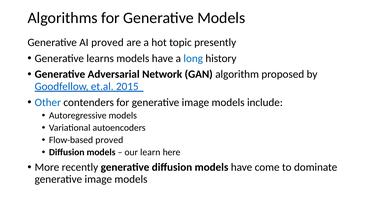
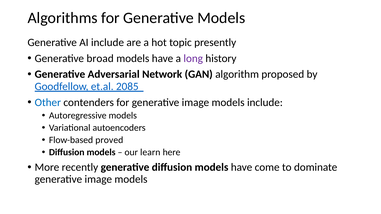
AI proved: proved -> include
learns: learns -> broad
long colour: blue -> purple
2015: 2015 -> 2085
